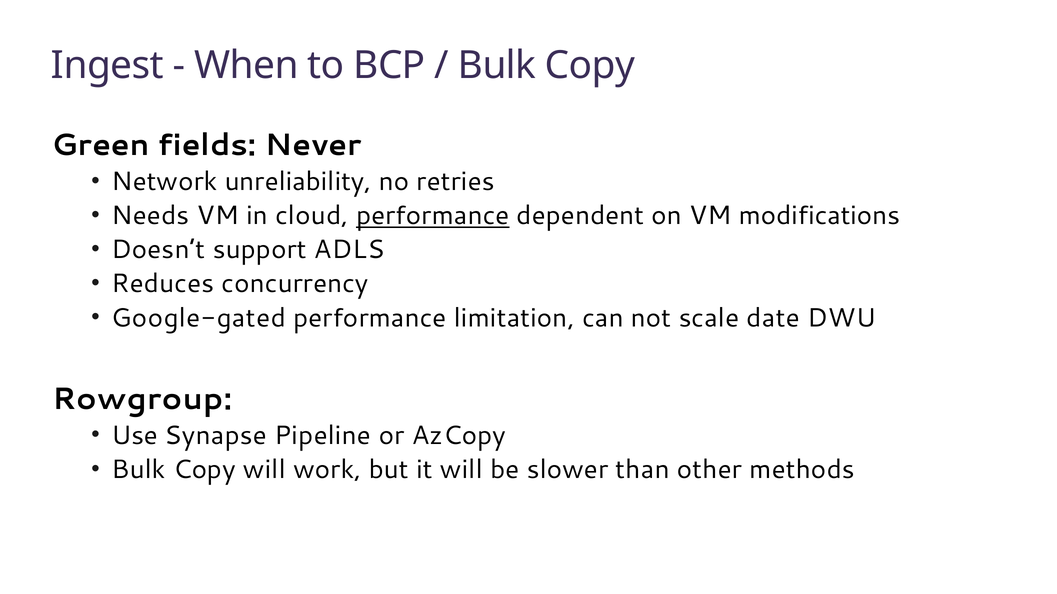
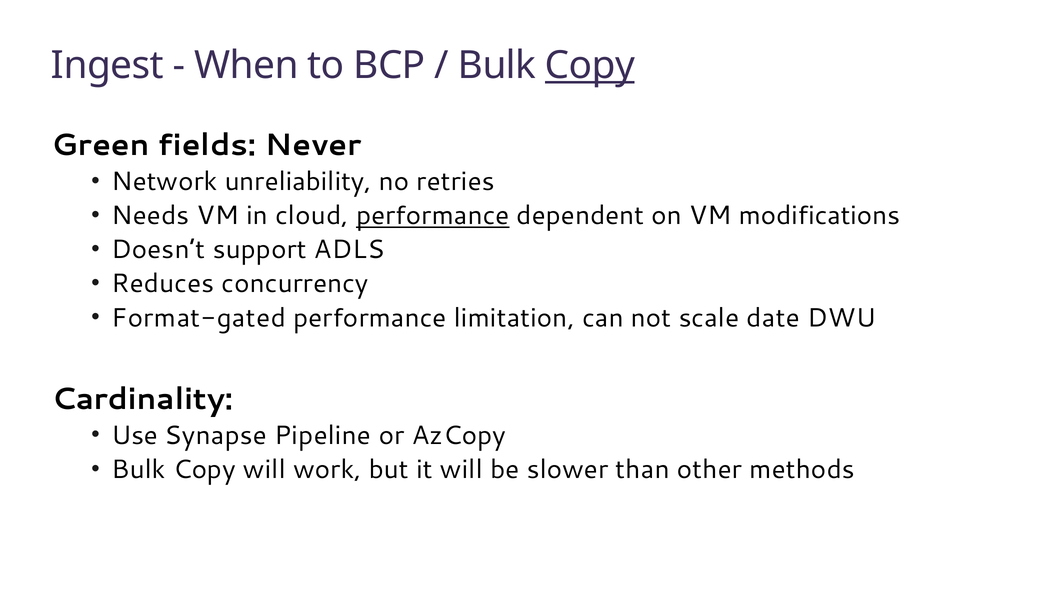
Copy at (590, 66) underline: none -> present
Google-gated: Google-gated -> Format-gated
Rowgroup: Rowgroup -> Cardinality
